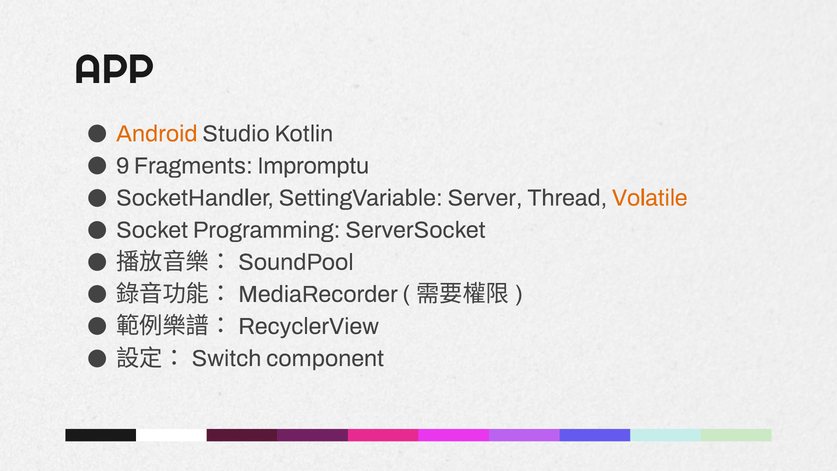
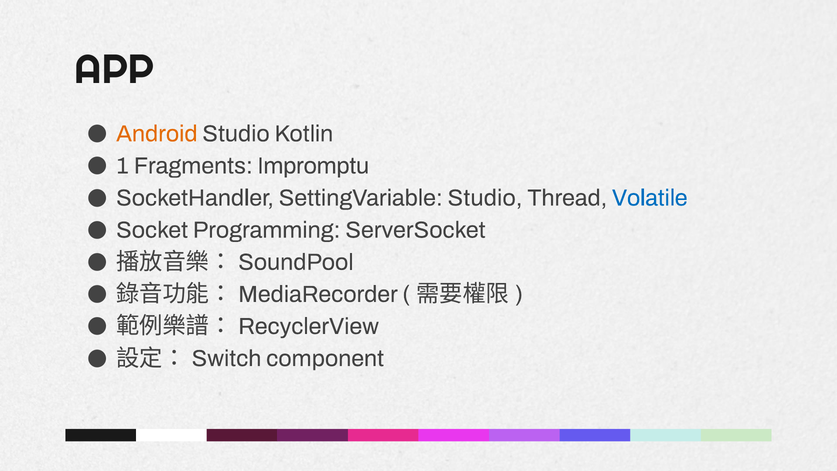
9: 9 -> 1
SettingVariable Server: Server -> Studio
Volatile colour: orange -> blue
